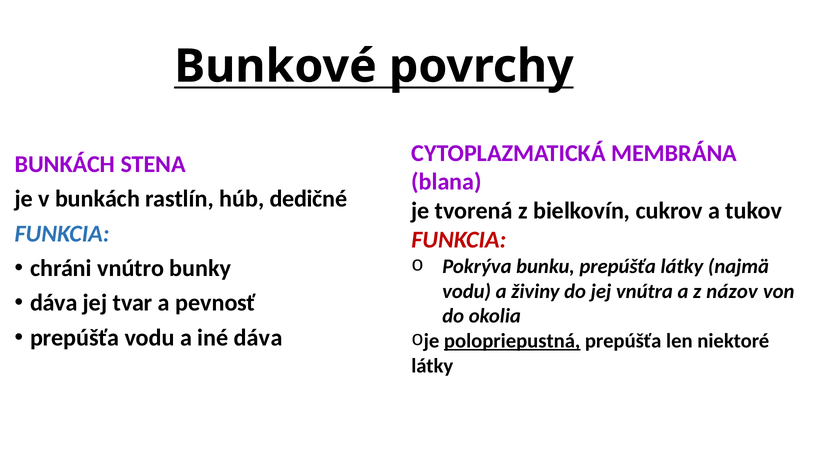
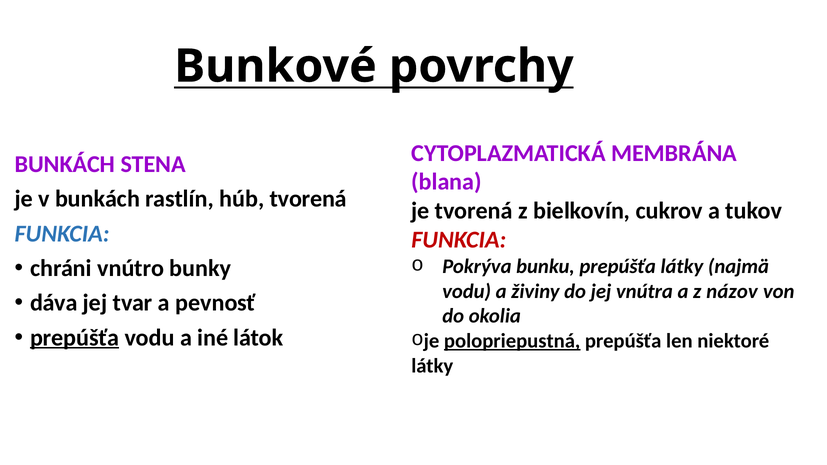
húb dedičné: dedičné -> tvorená
prepúšťa at (75, 338) underline: none -> present
iné dáva: dáva -> látok
